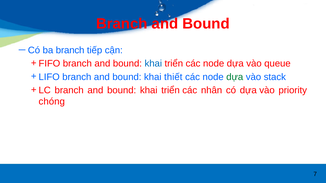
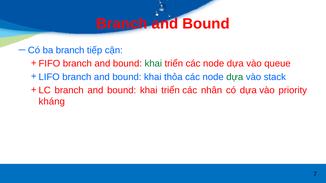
khai at (153, 64) colour: blue -> green
thiết: thiết -> thỏa
chóng: chóng -> kháng
